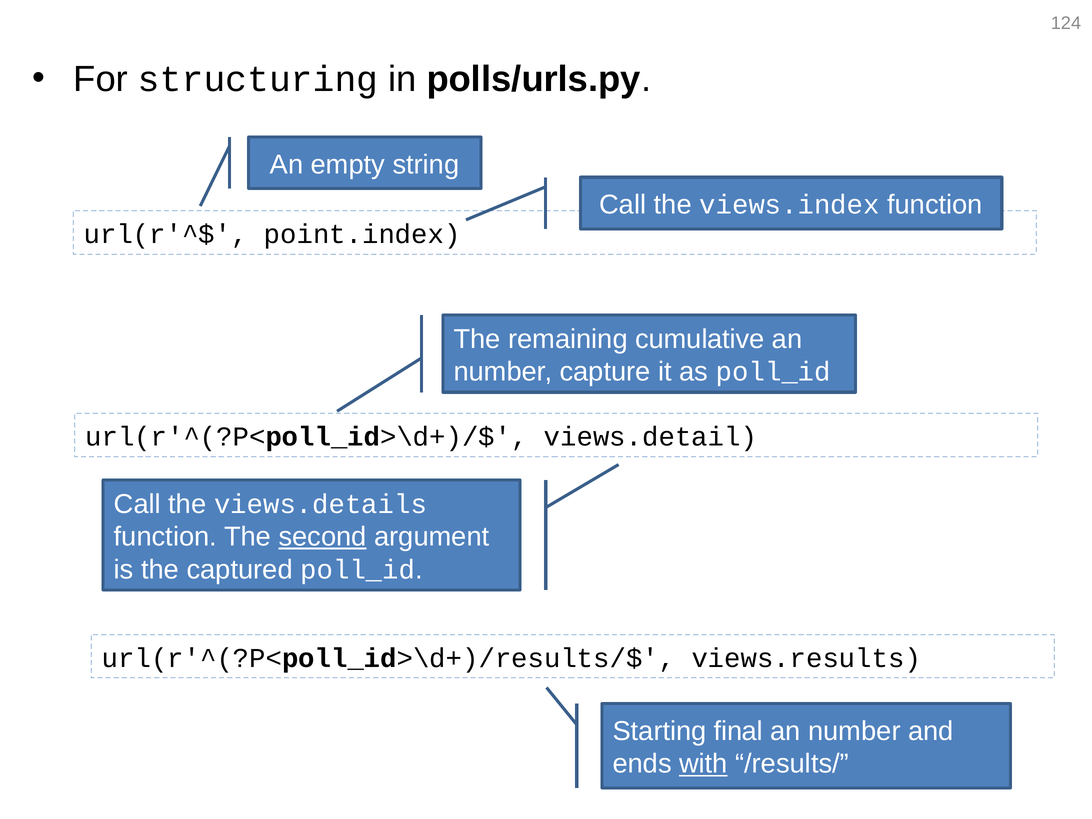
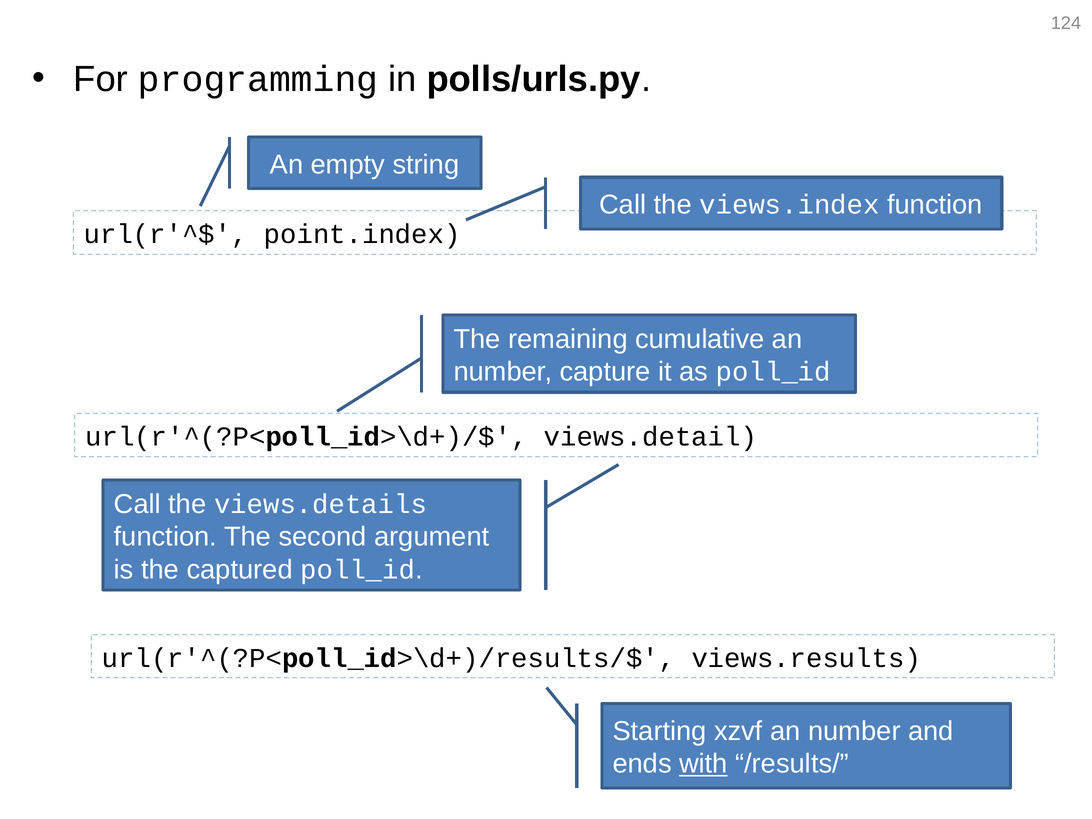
structuring: structuring -> programming
second underline: present -> none
final: final -> xzvf
